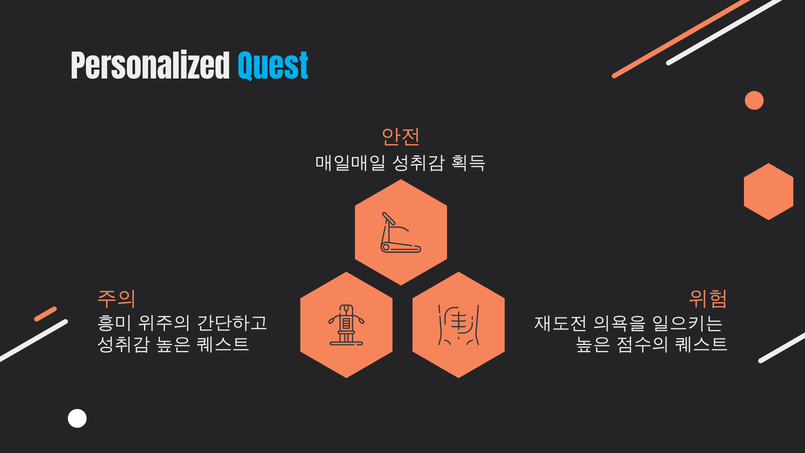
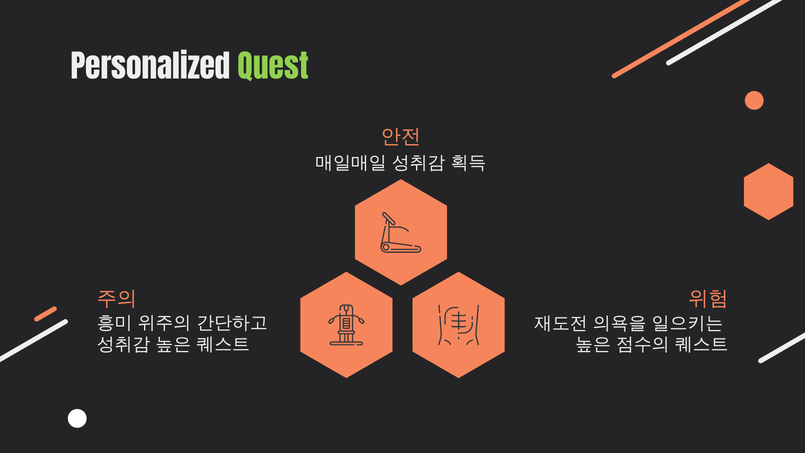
Quest colour: light blue -> light green
